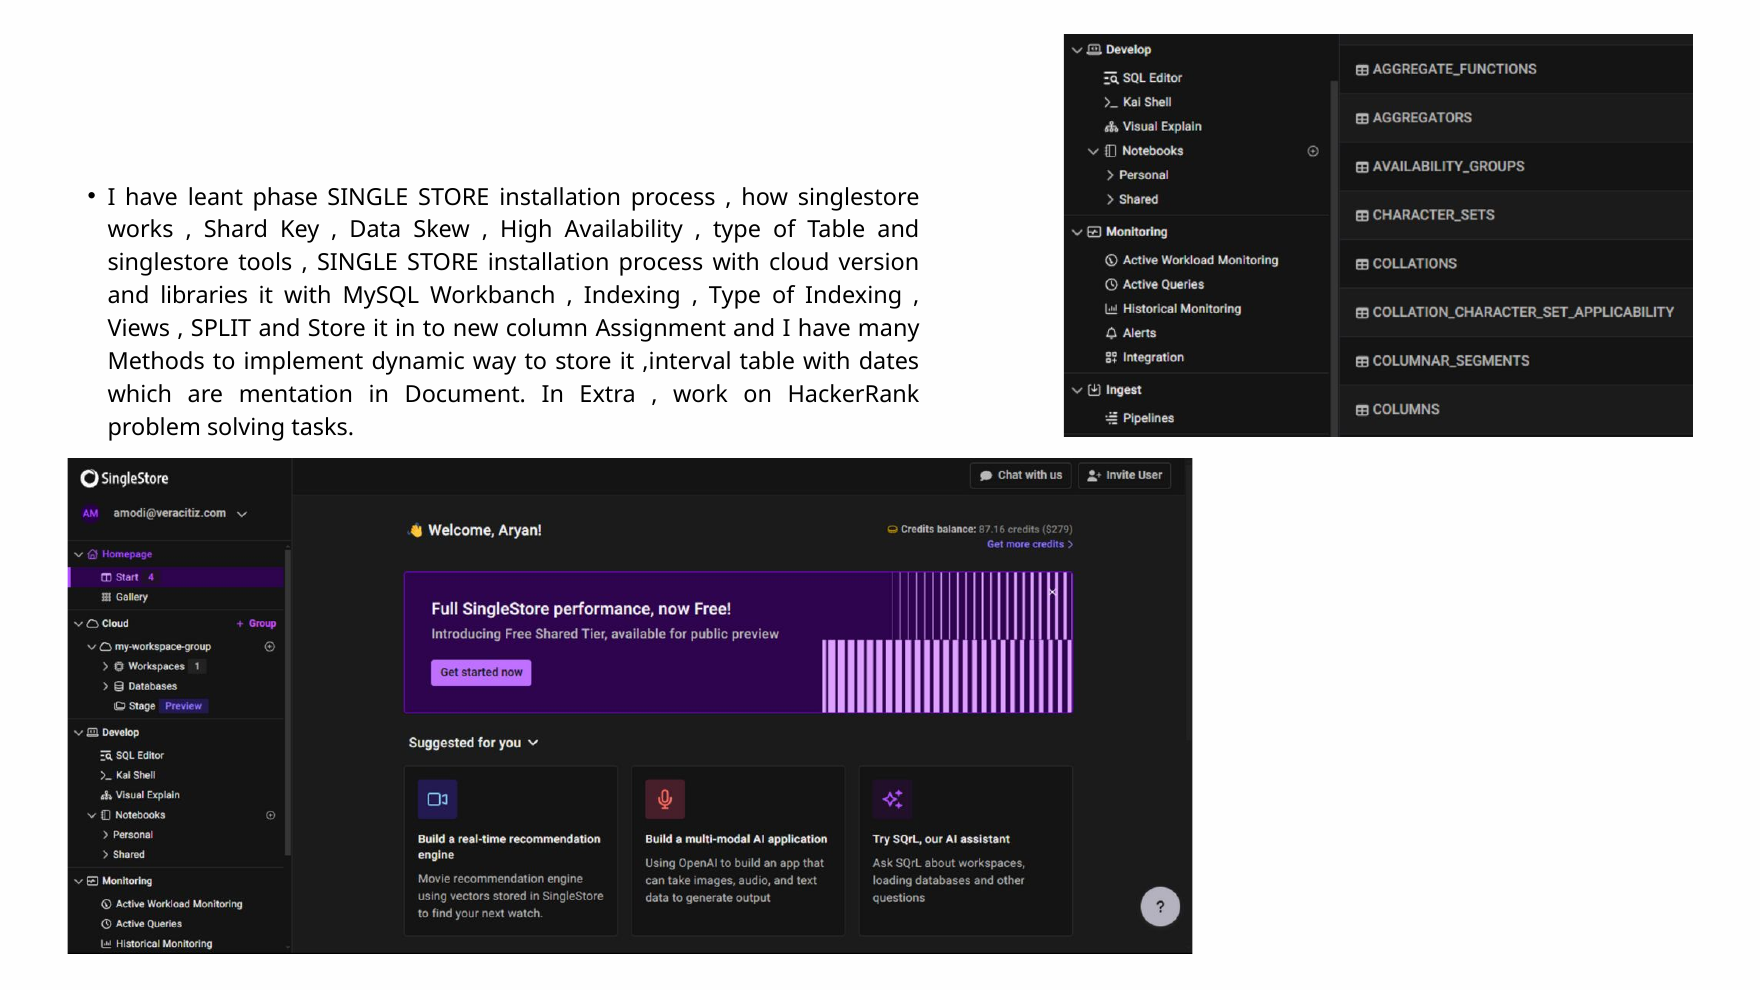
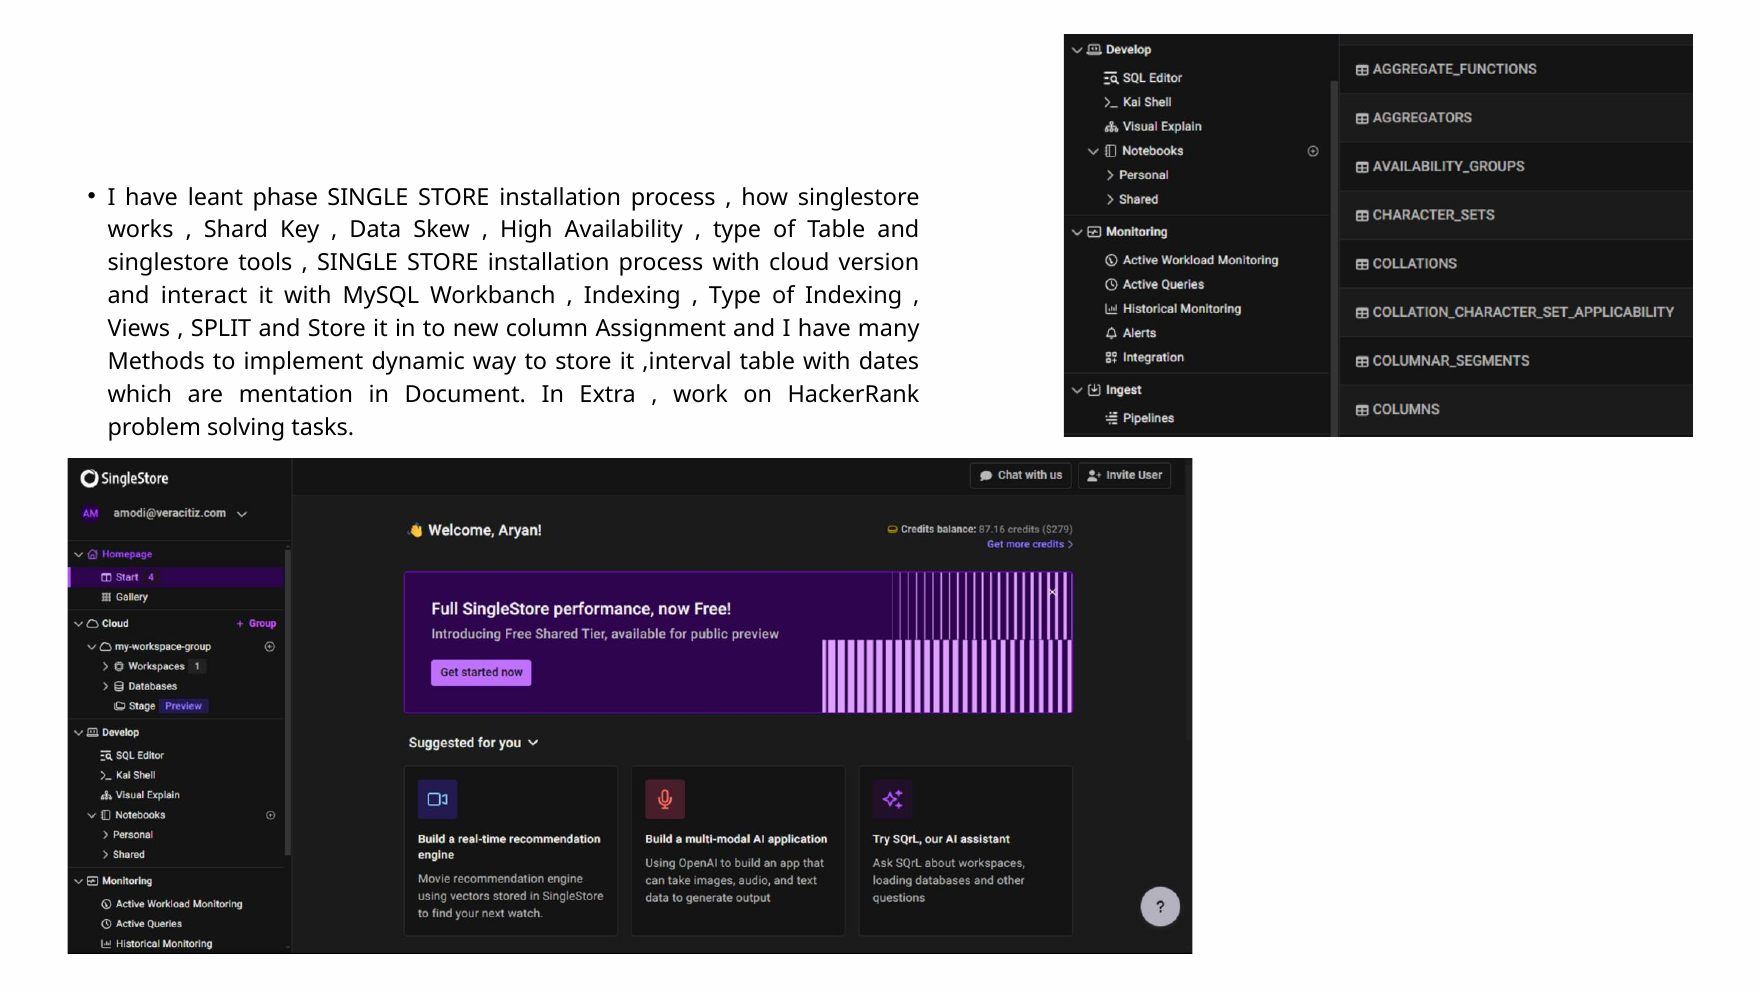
libraries: libraries -> interact
